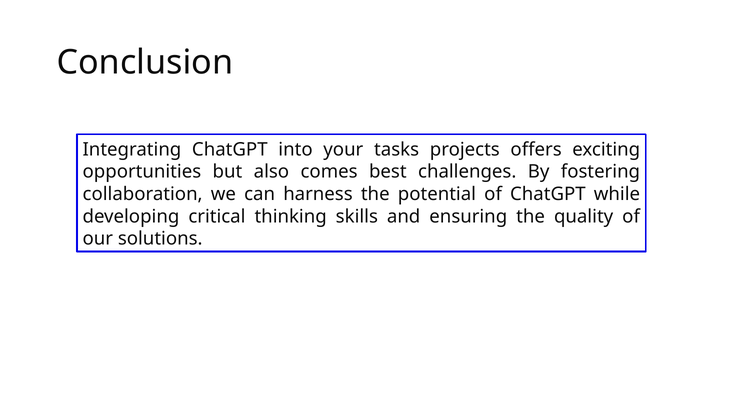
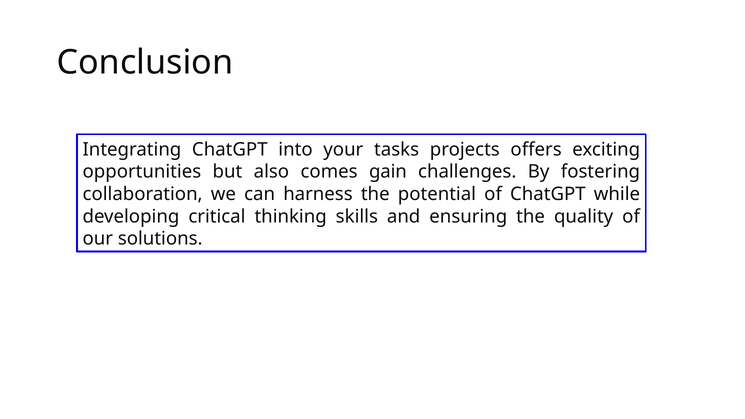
best: best -> gain
